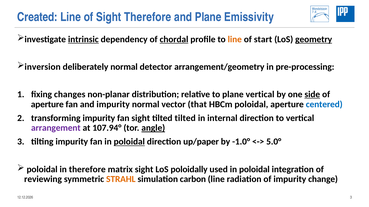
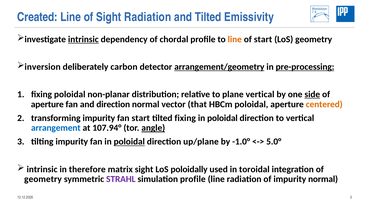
Sight Therefore: Therefore -> Radiation
and Plane: Plane -> Tilted
chordal underline: present -> none
geometry at (314, 39) underline: present -> none
deliberately normal: normal -> carbon
arrangement/geometry underline: none -> present
pre-processing underline: none -> present
fixing changes: changes -> poloidal
and impurity: impurity -> direction
centered colour: blue -> orange
fan sight: sight -> start
tilted tilted: tilted -> fixing
internal at (222, 118): internal -> poloidal
arrangement colour: purple -> blue
up/paper: up/paper -> up/plane
poloidal at (42, 170): poloidal -> intrinsic
used in poloidal: poloidal -> toroidal
reviewing at (43, 180): reviewing -> geometry
STRAHL colour: orange -> purple
simulation carbon: carbon -> profile
impurity change: change -> normal
